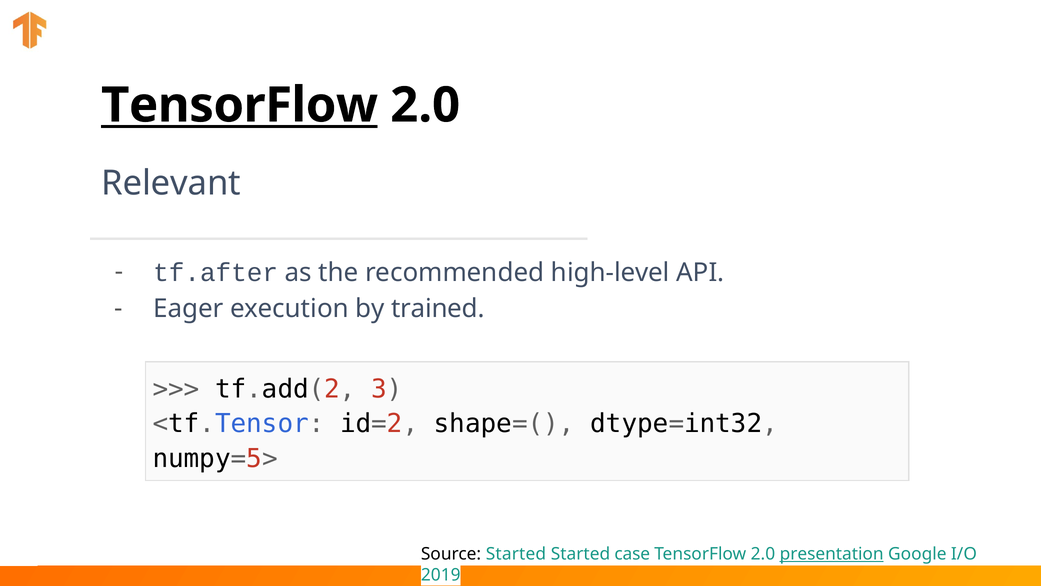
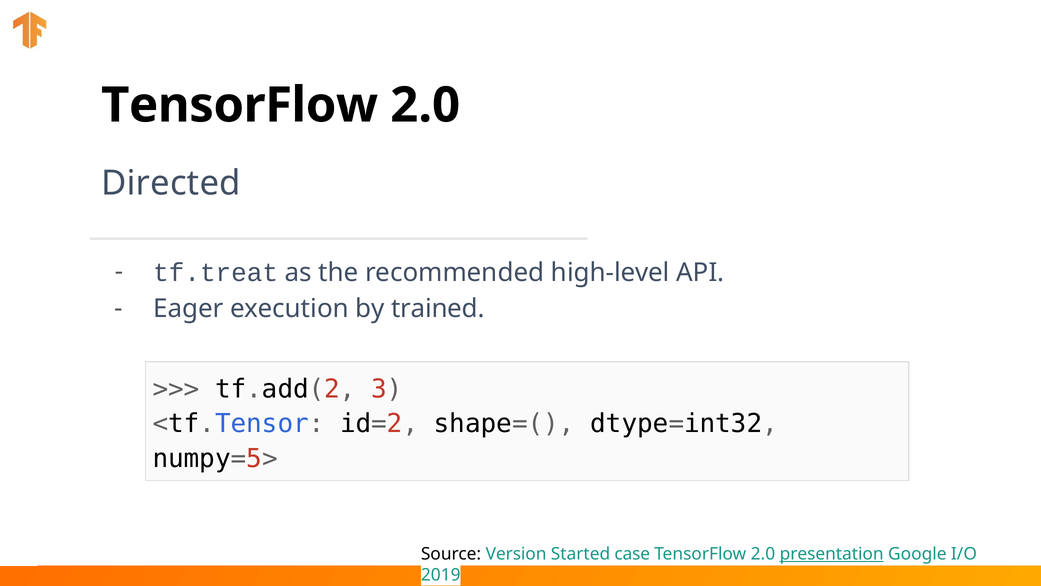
TensorFlow at (240, 105) underline: present -> none
Relevant: Relevant -> Directed
tf.after: tf.after -> tf.treat
Started at (516, 554): Started -> Version
